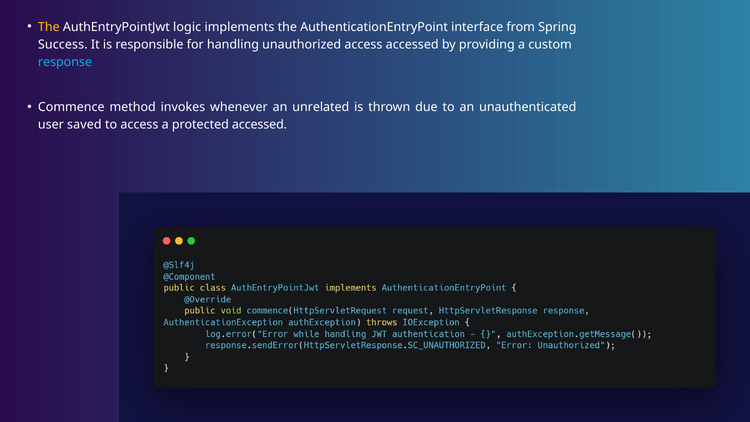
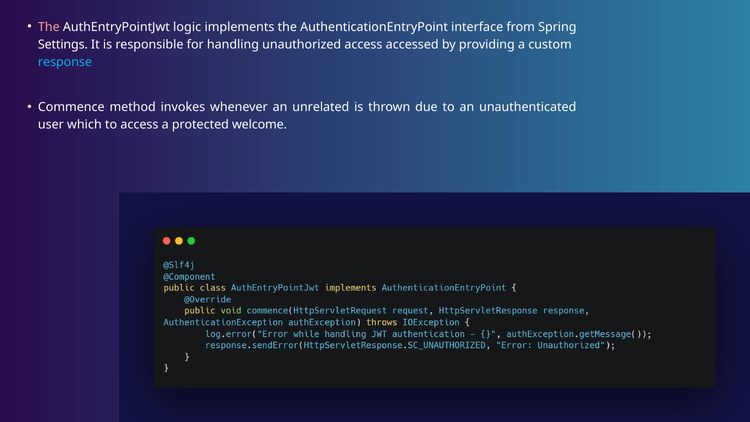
The at (49, 27) colour: yellow -> pink
Success: Success -> Settings
saved: saved -> which
protected accessed: accessed -> welcome
